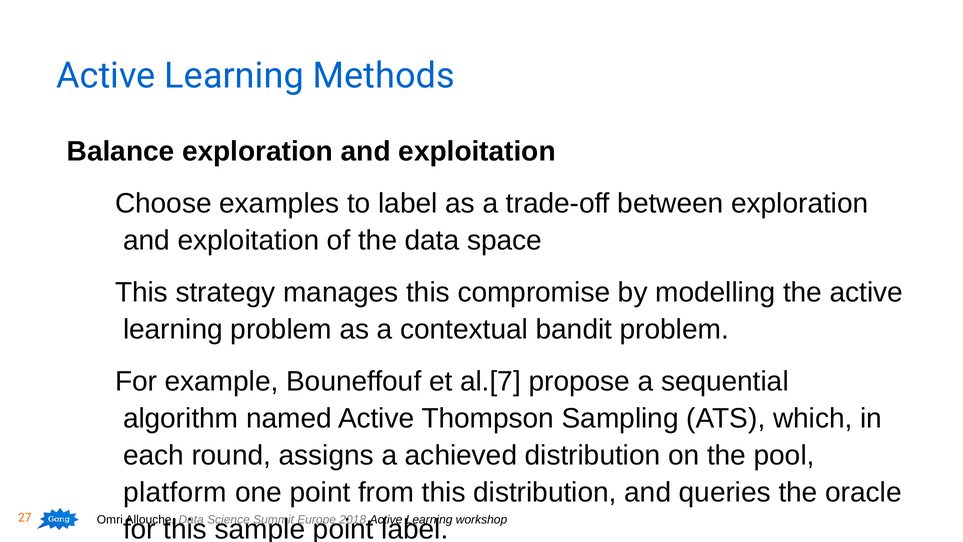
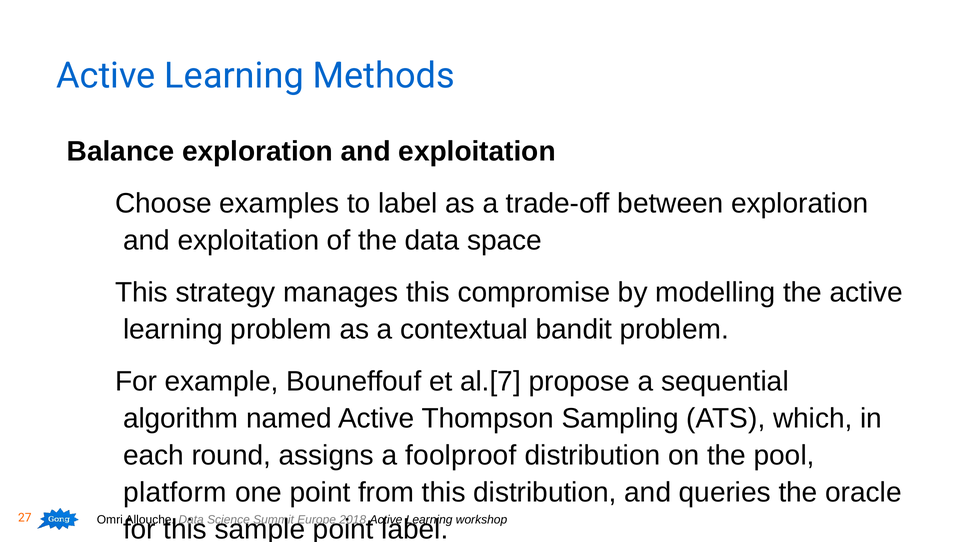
achieved: achieved -> foolproof
